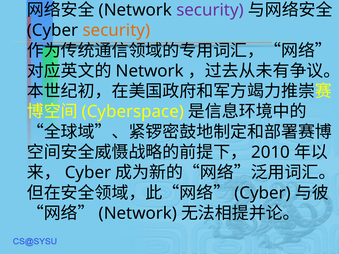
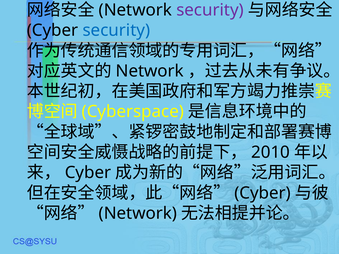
security at (116, 30) colour: orange -> blue
